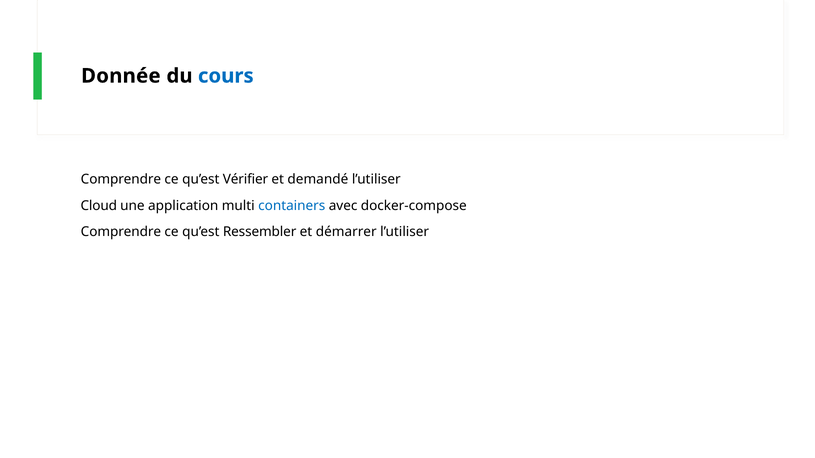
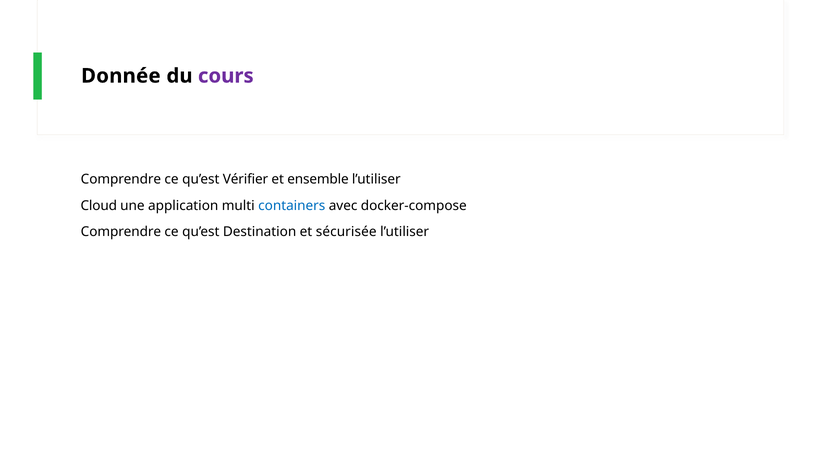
cours colour: blue -> purple
demandé: demandé -> ensemble
Ressembler: Ressembler -> Destination
démarrer: démarrer -> sécurisée
